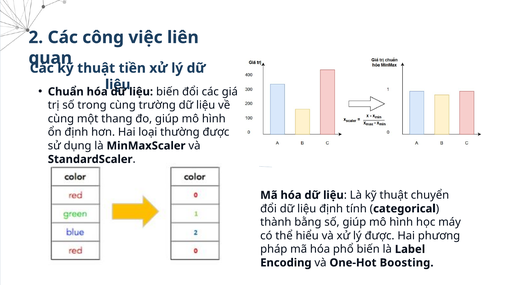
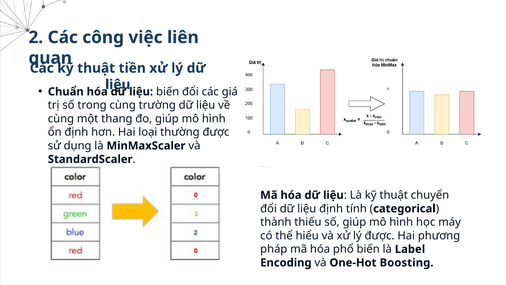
bằng: bằng -> thiếu
